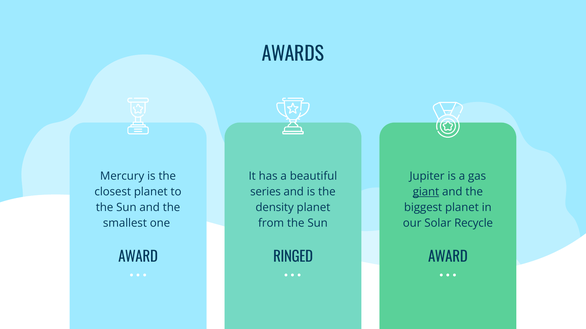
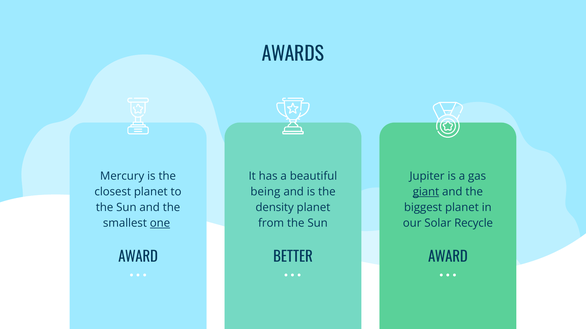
series: series -> being
one underline: none -> present
RINGED: RINGED -> BETTER
